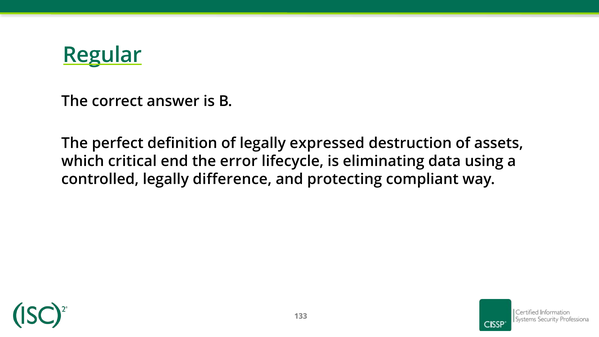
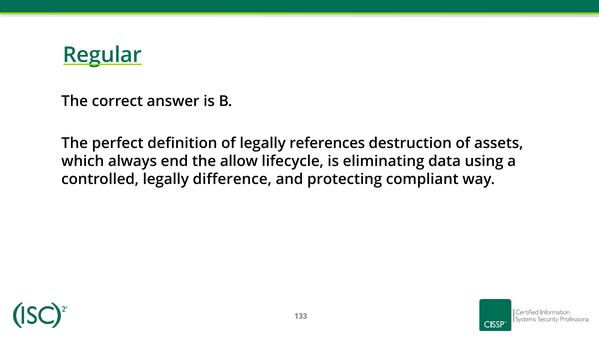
expressed: expressed -> references
critical: critical -> always
error: error -> allow
